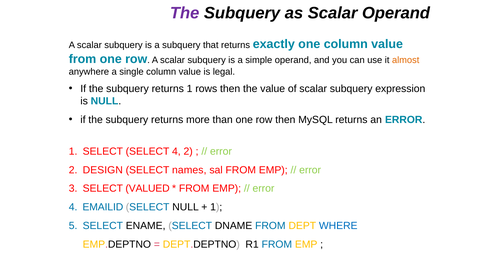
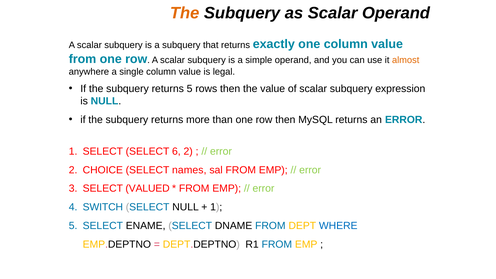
The at (185, 13) colour: purple -> orange
returns 1: 1 -> 5
SELECT 4: 4 -> 6
DESIGN: DESIGN -> CHOICE
EMAILID: EMAILID -> SWITCH
